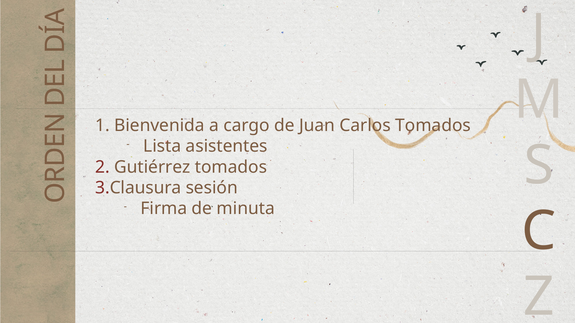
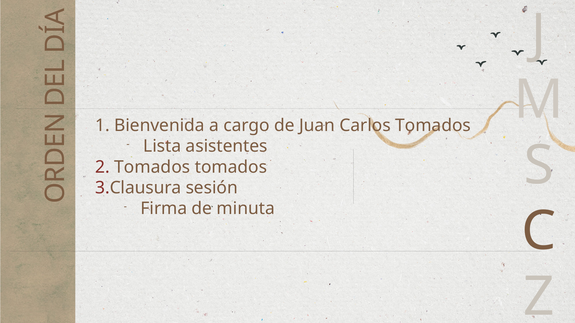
Gutiérrez at (152, 167): Gutiérrez -> Tomados
